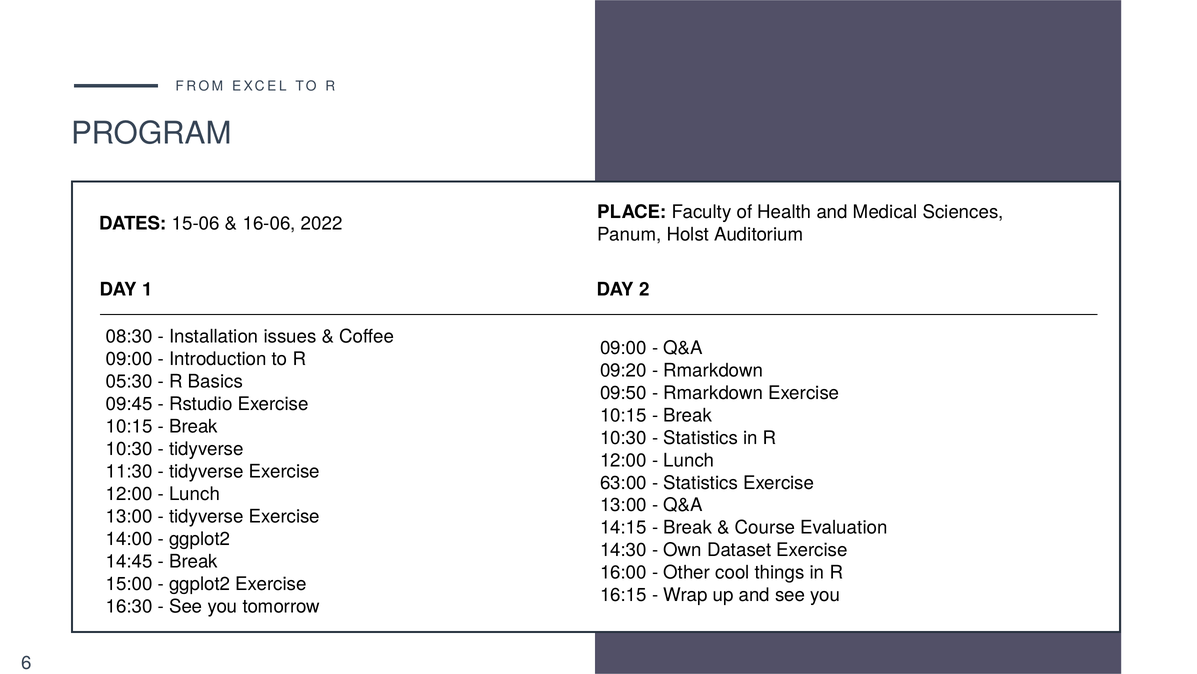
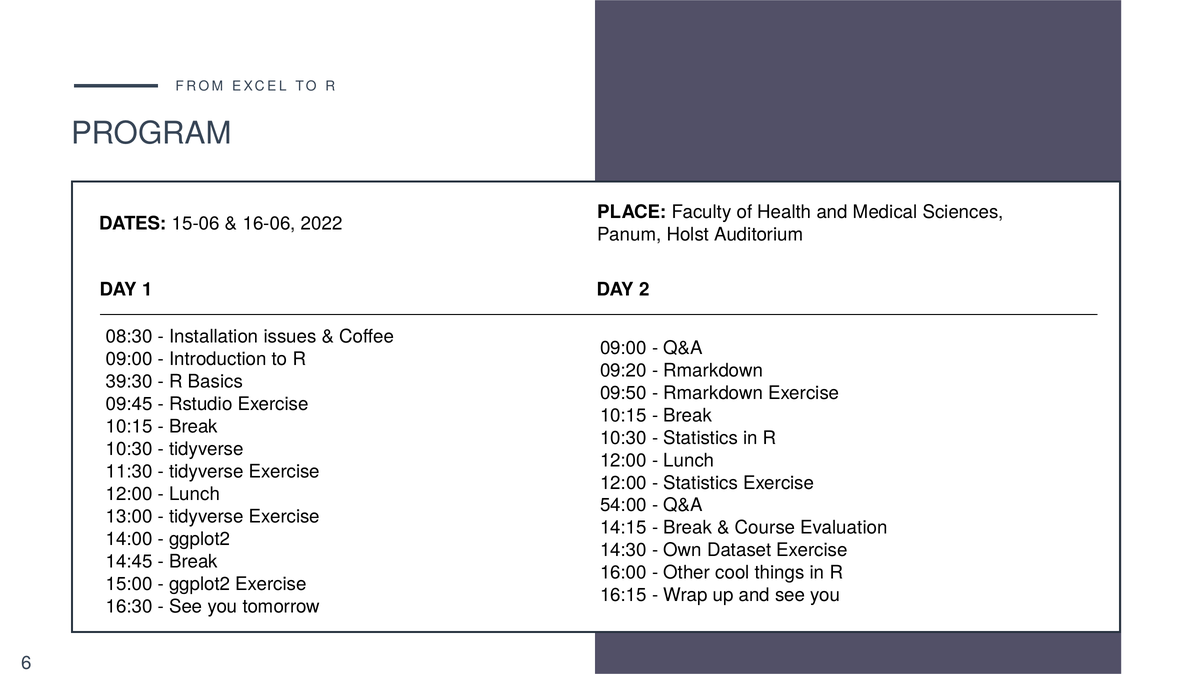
05:30: 05:30 -> 39:30
63:00 at (623, 483): 63:00 -> 12:00
13:00 at (623, 505): 13:00 -> 54:00
